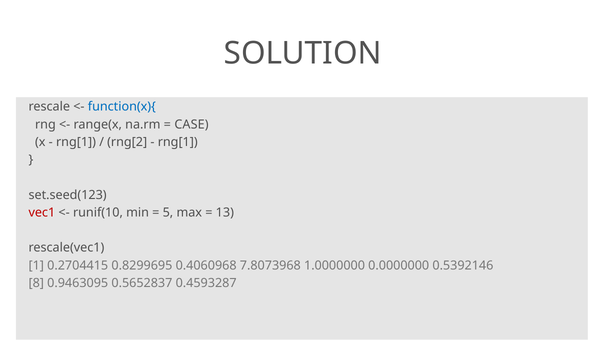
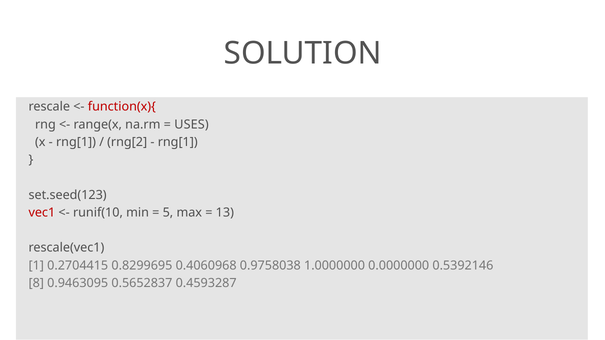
function(x){ colour: blue -> red
CASE: CASE -> USES
7.8073968: 7.8073968 -> 0.9758038
